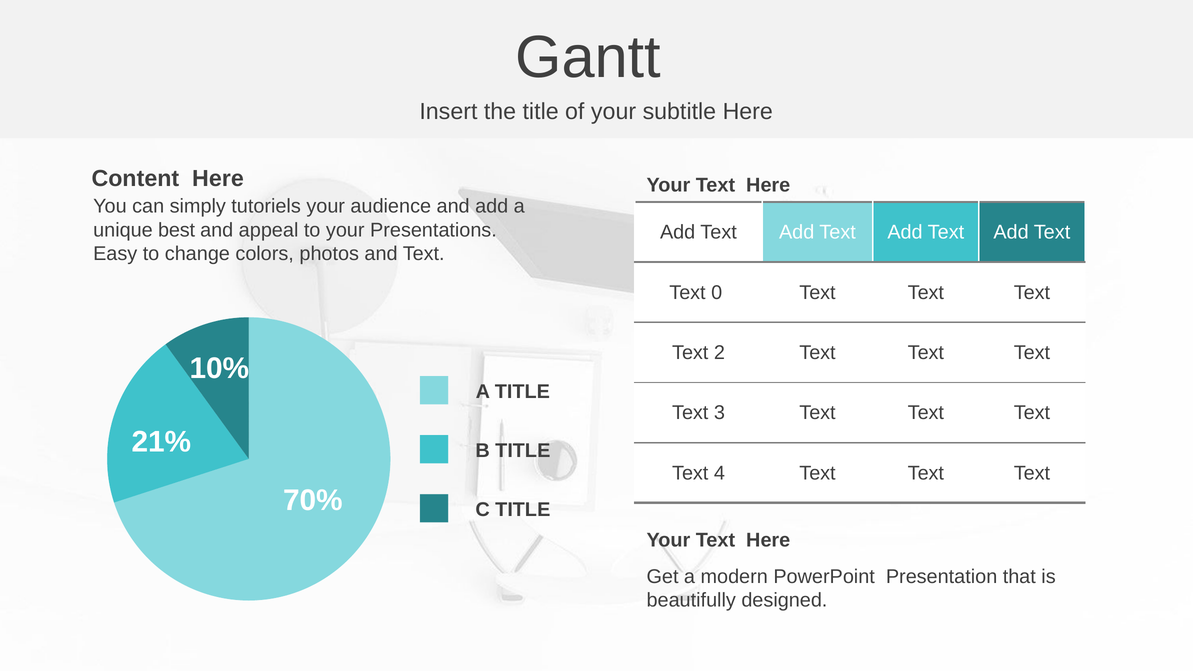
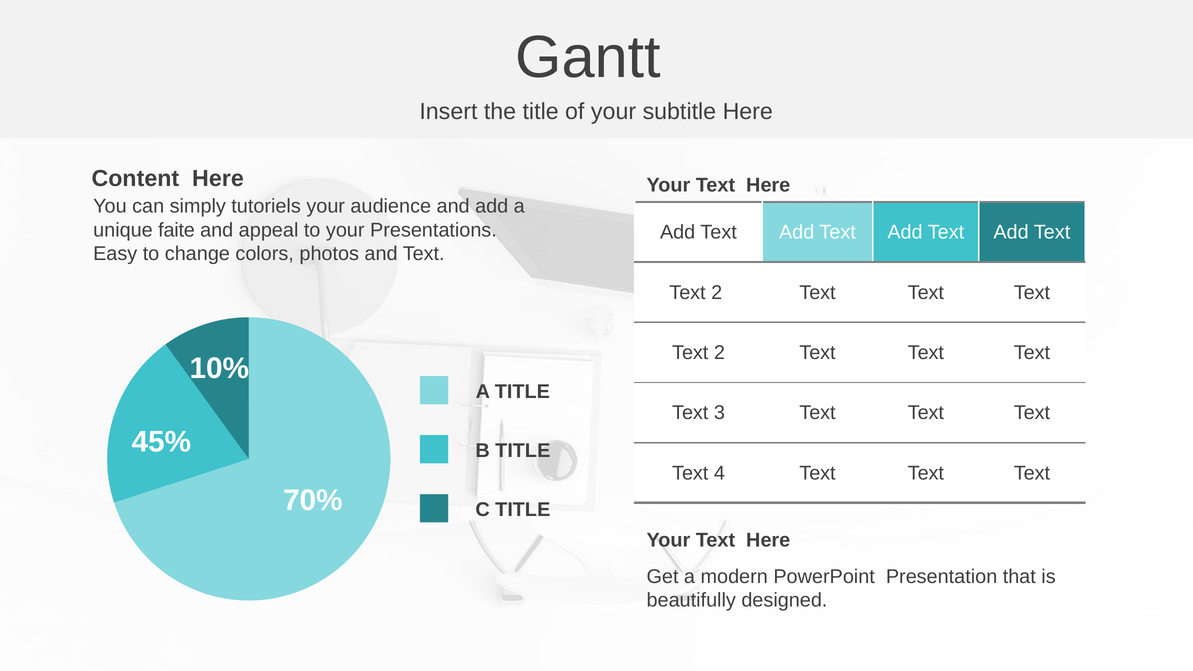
best: best -> faite
0 at (717, 293): 0 -> 2
21%: 21% -> 45%
